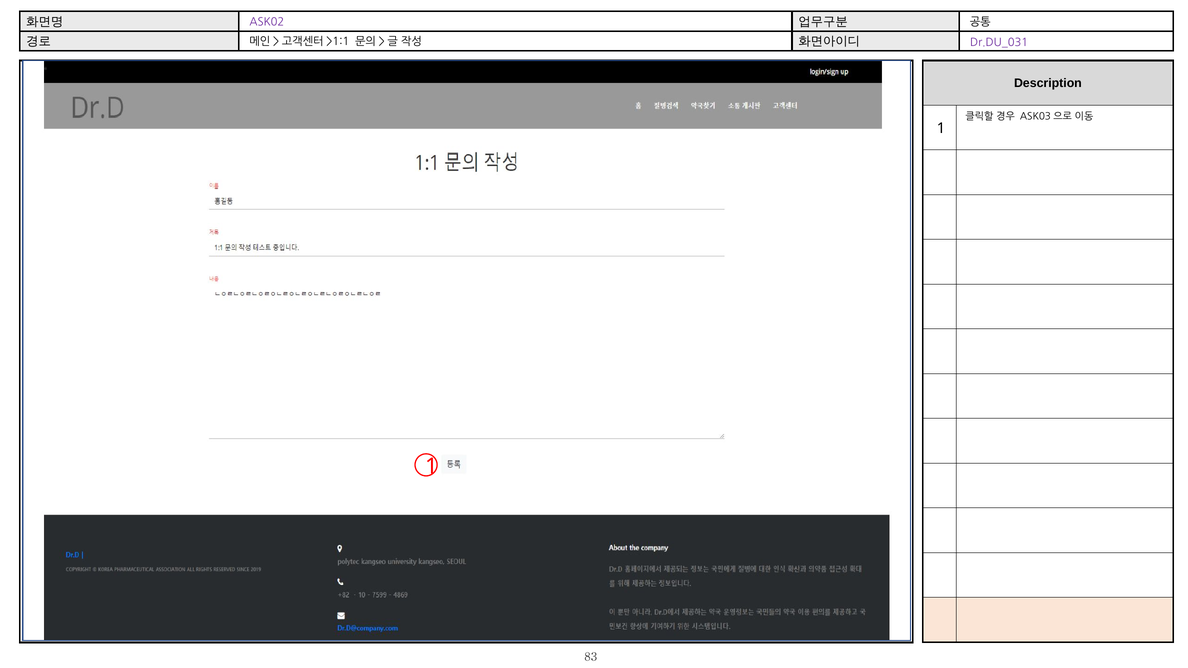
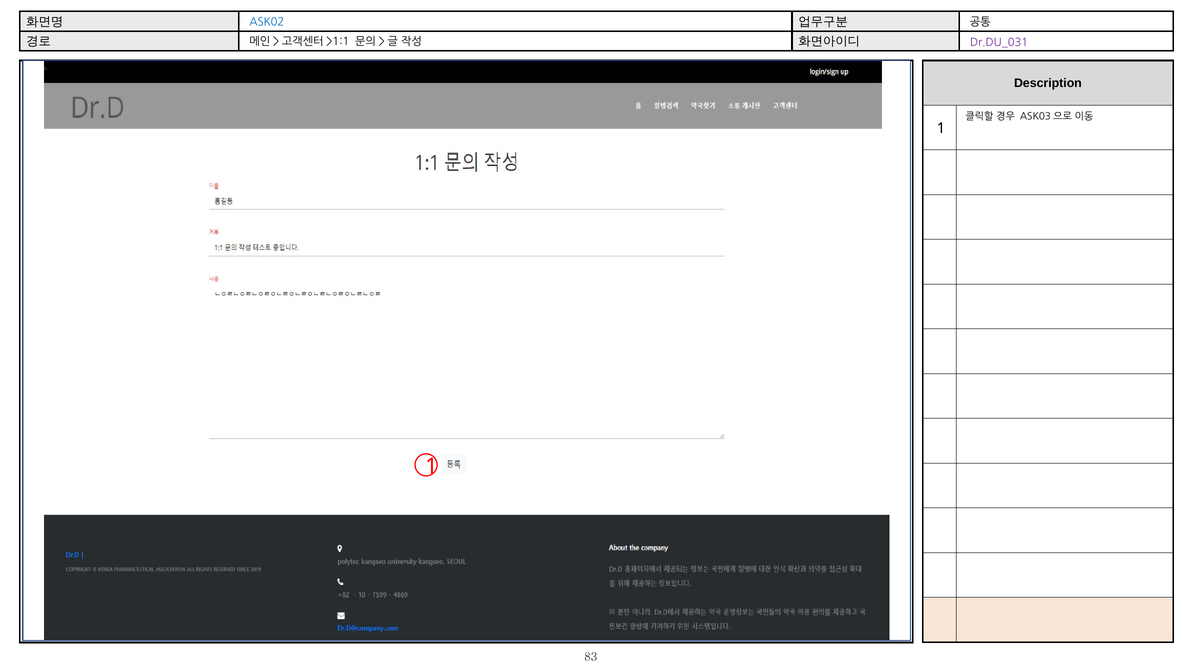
ASK02 colour: purple -> blue
